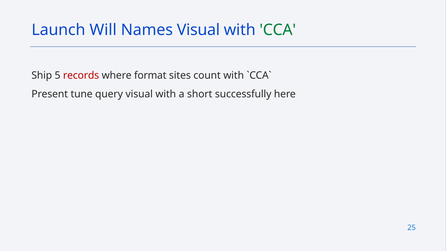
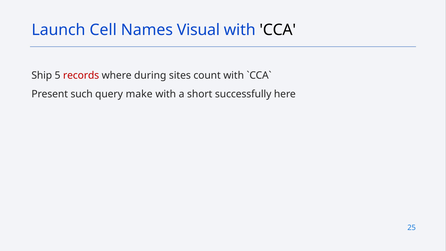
Will: Will -> Cell
CCA colour: green -> black
format: format -> during
tune: tune -> such
query visual: visual -> make
